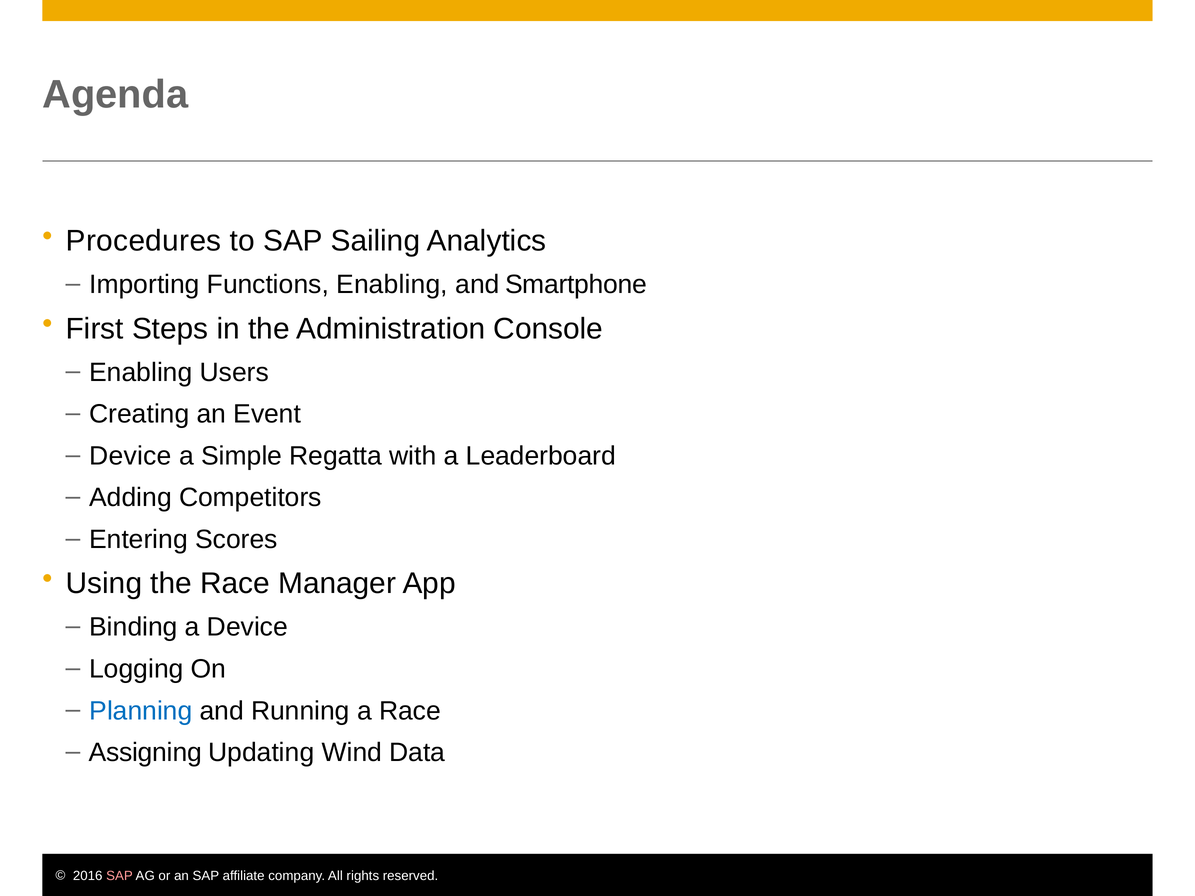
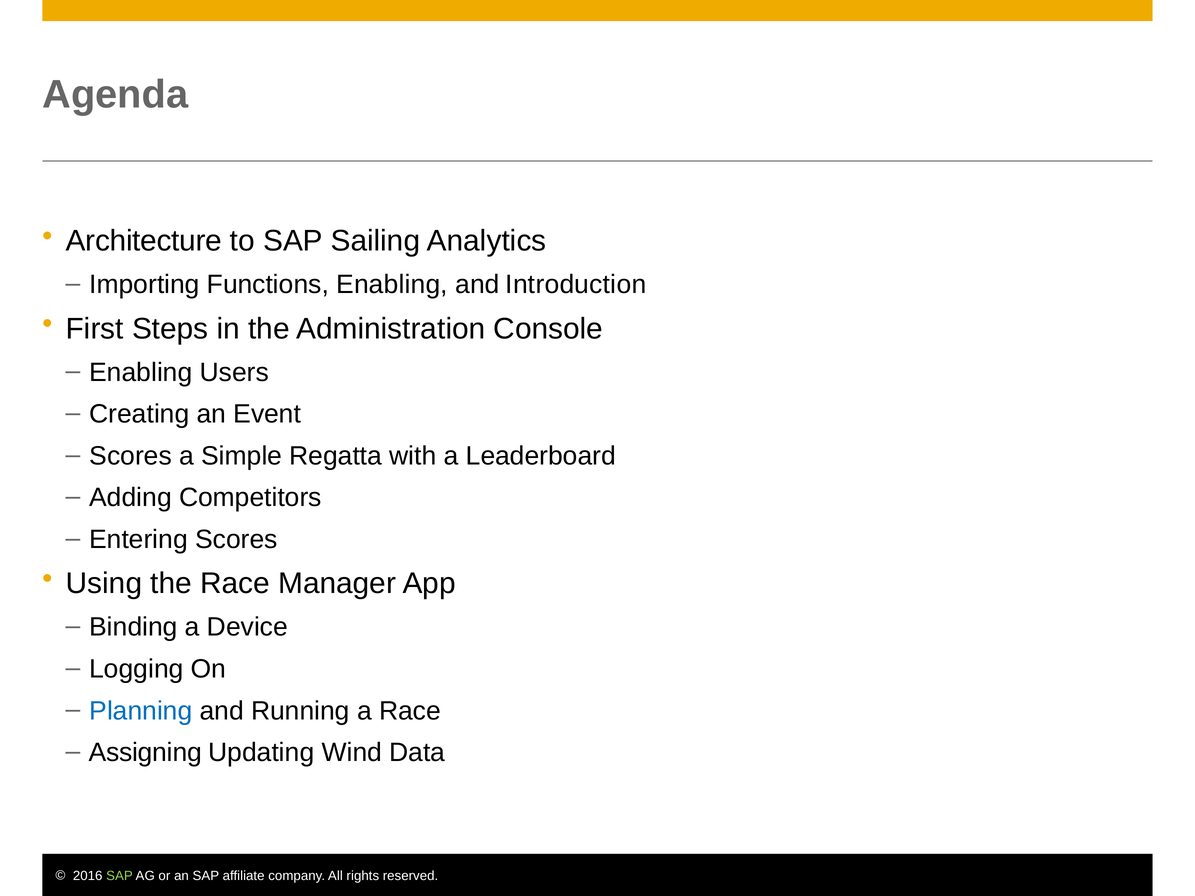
Procedures: Procedures -> Architecture
Smartphone: Smartphone -> Introduction
Device at (130, 456): Device -> Scores
SAP at (119, 876) colour: pink -> light green
